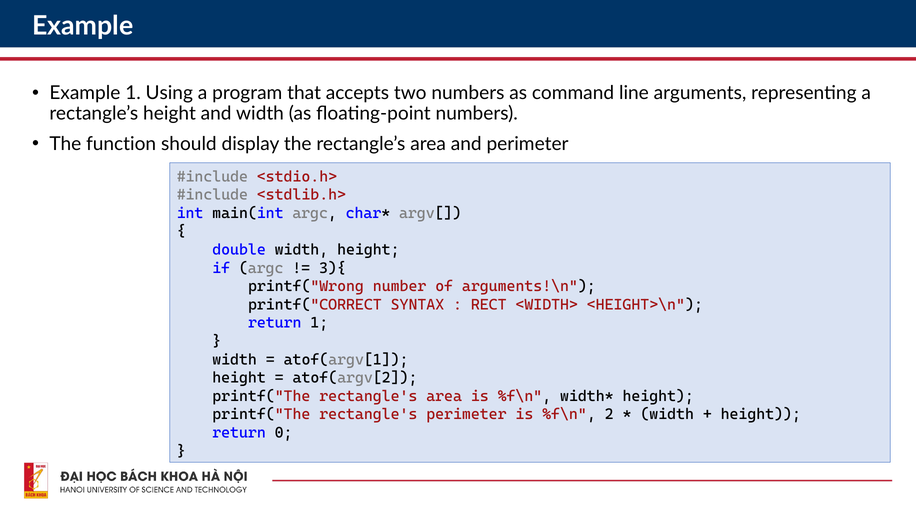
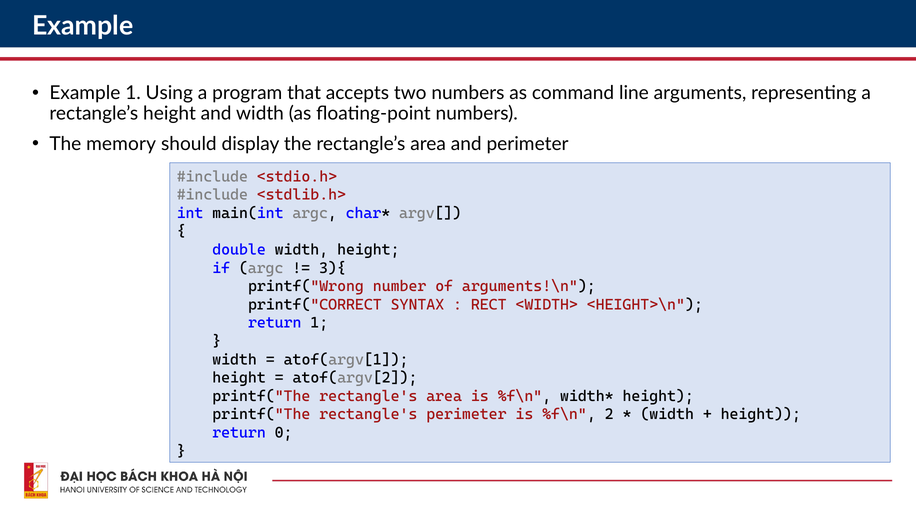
function: function -> memory
